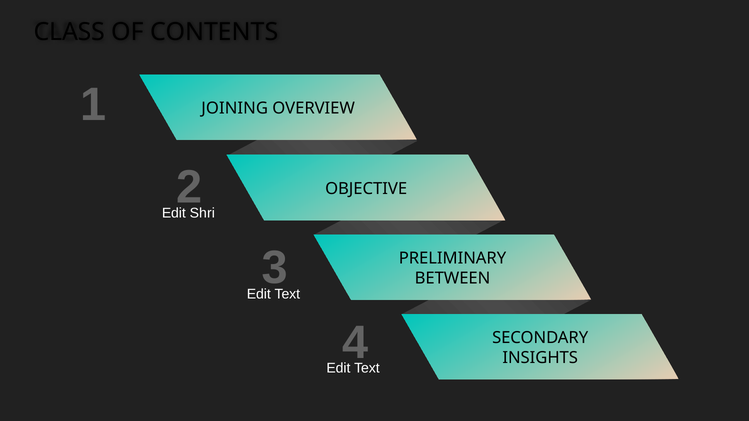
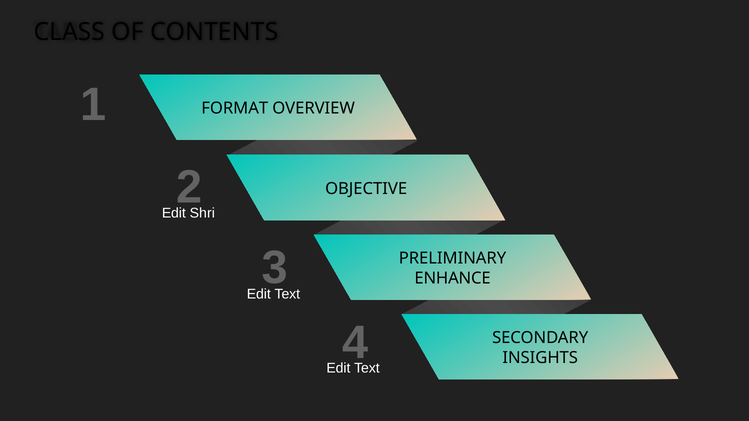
JOINING: JOINING -> FORMAT
BETWEEN: BETWEEN -> ENHANCE
